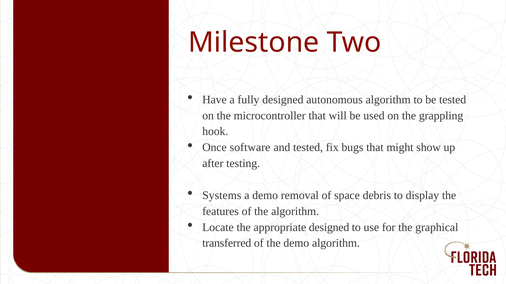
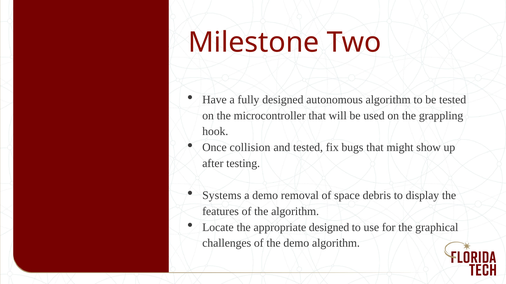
software: software -> collision
transferred: transferred -> challenges
